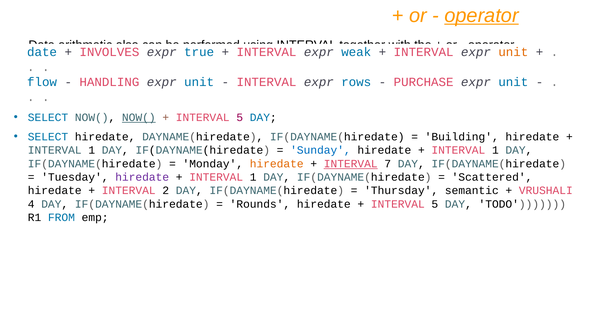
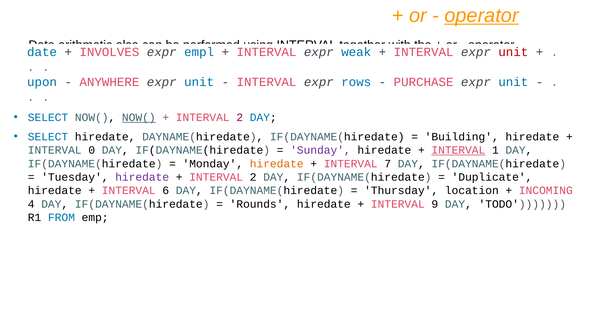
true: true -> empl
unit at (513, 52) colour: orange -> red
flow: flow -> upon
HANDLING: HANDLING -> ANYWHERE
5 at (240, 118): 5 -> 2
1 at (92, 150): 1 -> 0
Sunday colour: blue -> purple
INTERVAL at (458, 150) underline: none -> present
INTERVAL at (351, 164) underline: present -> none
1 at (253, 177): 1 -> 2
Scattered: Scattered -> Duplicate
2: 2 -> 6
semantic: semantic -> location
VRUSHALI: VRUSHALI -> INCOMING
5 at (435, 204): 5 -> 9
